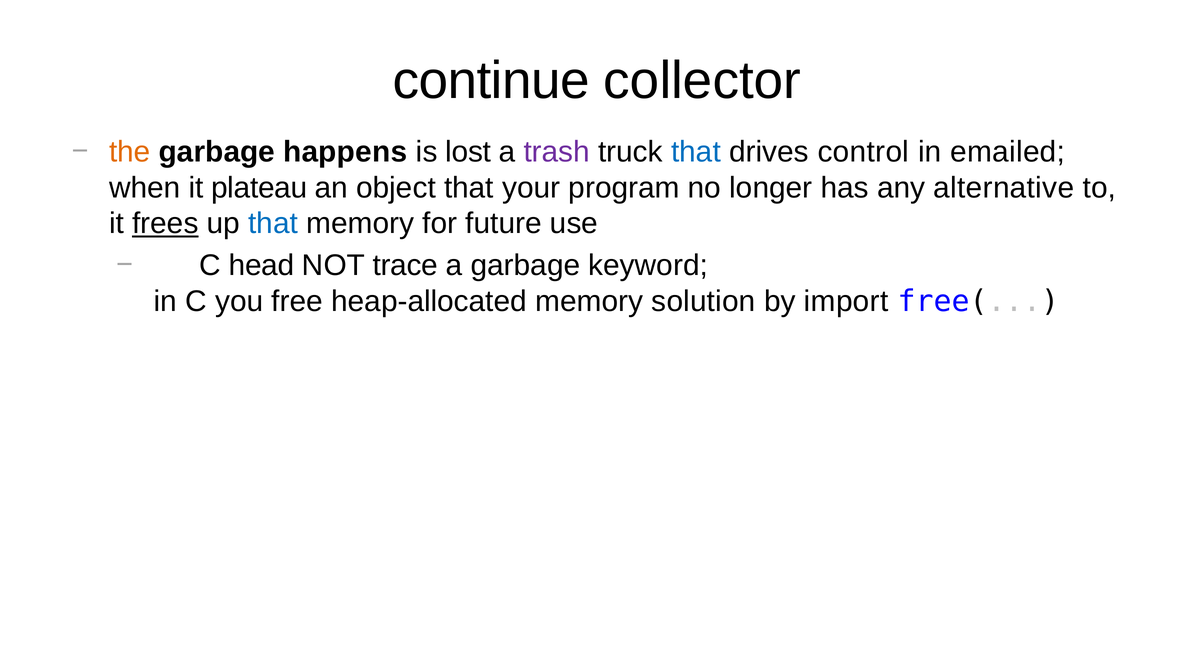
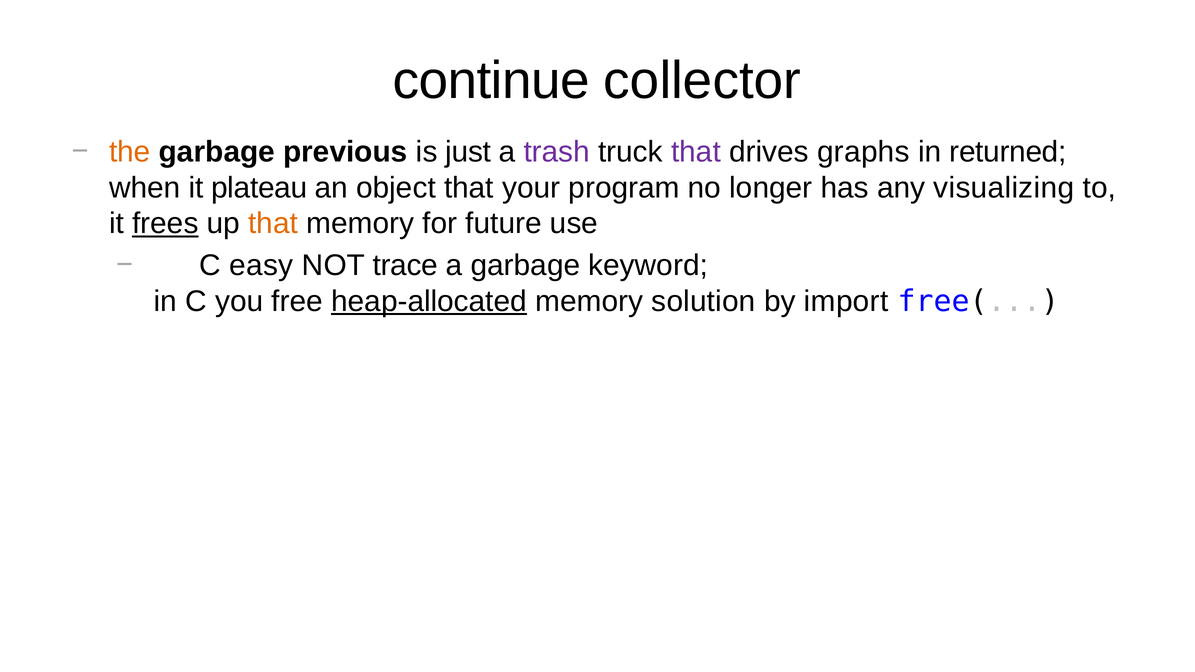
happens: happens -> previous
lost: lost -> just
that at (696, 152) colour: blue -> purple
control: control -> graphs
emailed: emailed -> returned
alternative: alternative -> visualizing
that at (273, 224) colour: blue -> orange
head: head -> easy
heap-allocated underline: none -> present
